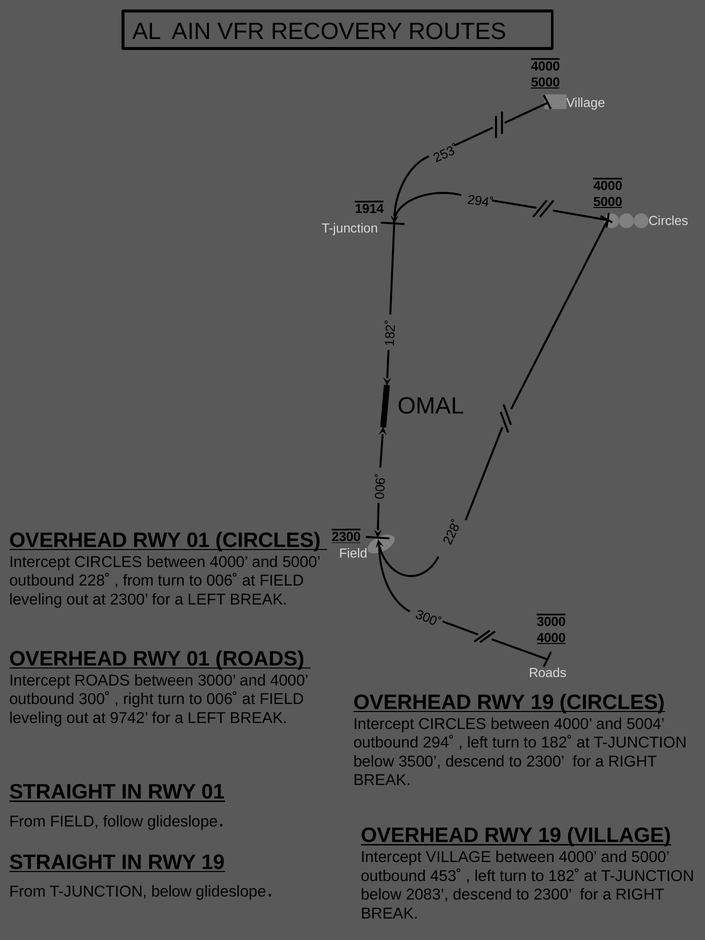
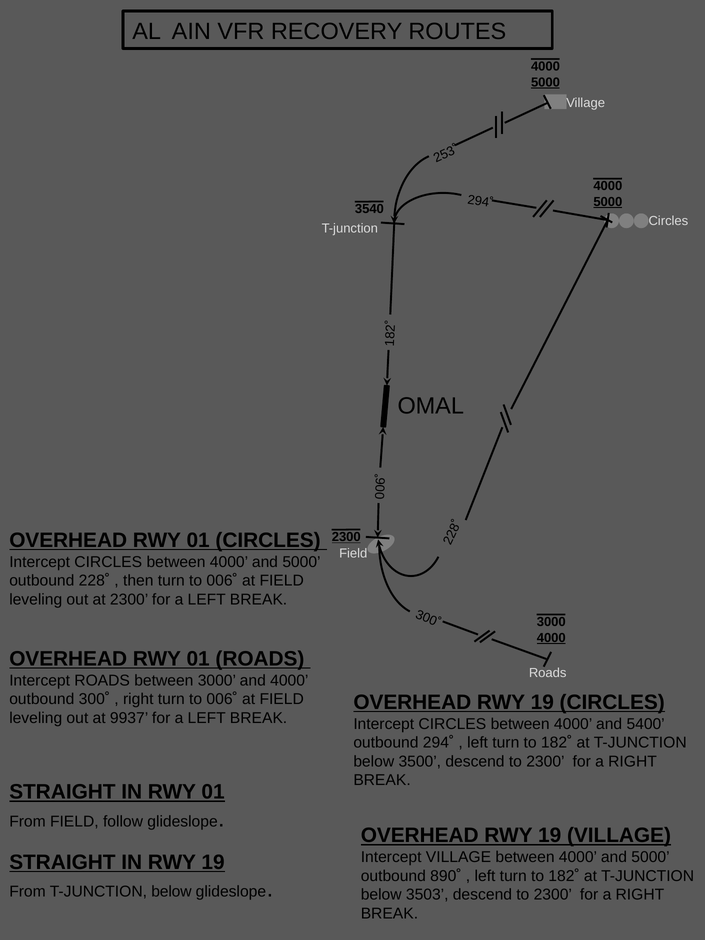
1914: 1914 -> 3540
from at (138, 581): from -> then
9742: 9742 -> 9937
5004: 5004 -> 5400
453˚: 453˚ -> 890˚
2083: 2083 -> 3503
